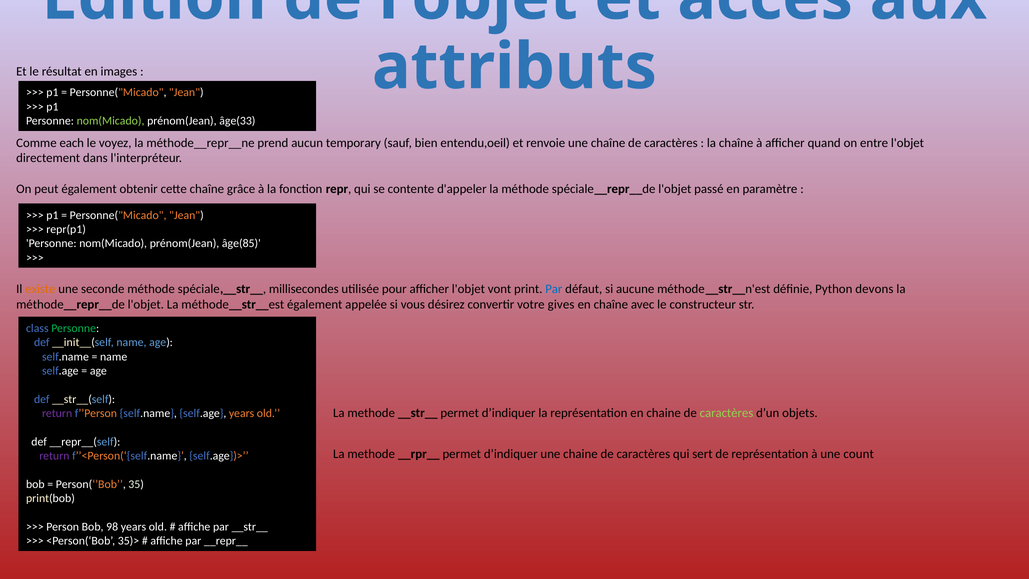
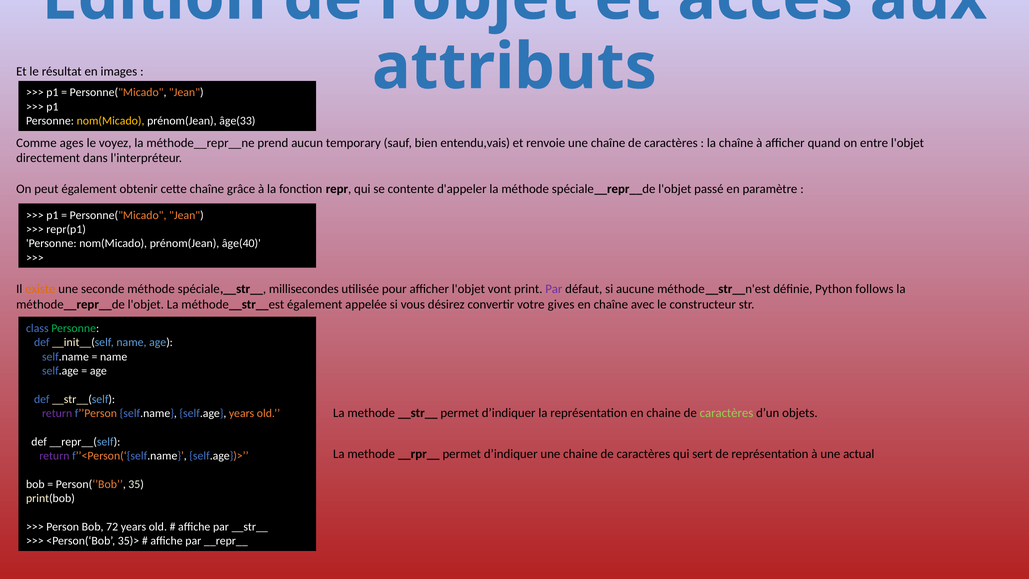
nom(Micado at (111, 121) colour: light green -> yellow
each: each -> ages
entendu,oeil: entendu,oeil -> entendu,vais
âge(85: âge(85 -> âge(40
Par at (554, 289) colour: blue -> purple
devons: devons -> follows
count: count -> actual
98: 98 -> 72
